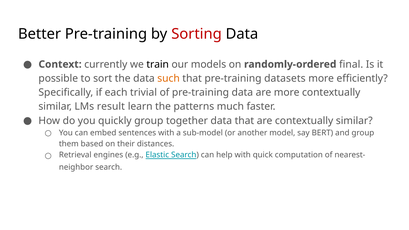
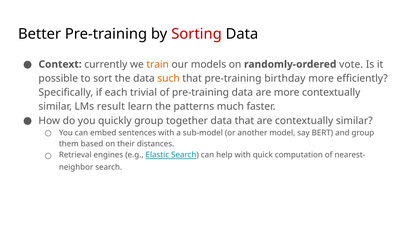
train colour: black -> orange
final: final -> vote
datasets: datasets -> birthday
